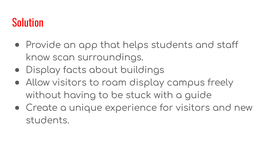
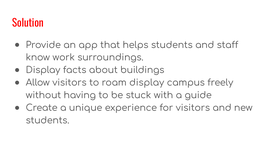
scan: scan -> work
